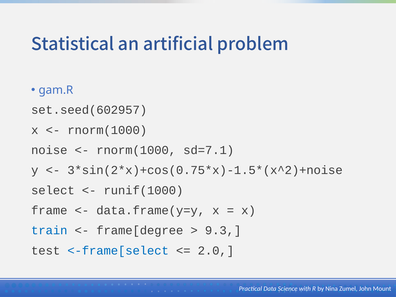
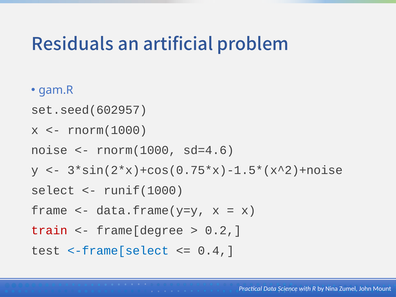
Statistical: Statistical -> Residuals
sd=7.1: sd=7.1 -> sd=4.6
train colour: blue -> red
9.3: 9.3 -> 0.2
2.0: 2.0 -> 0.4
